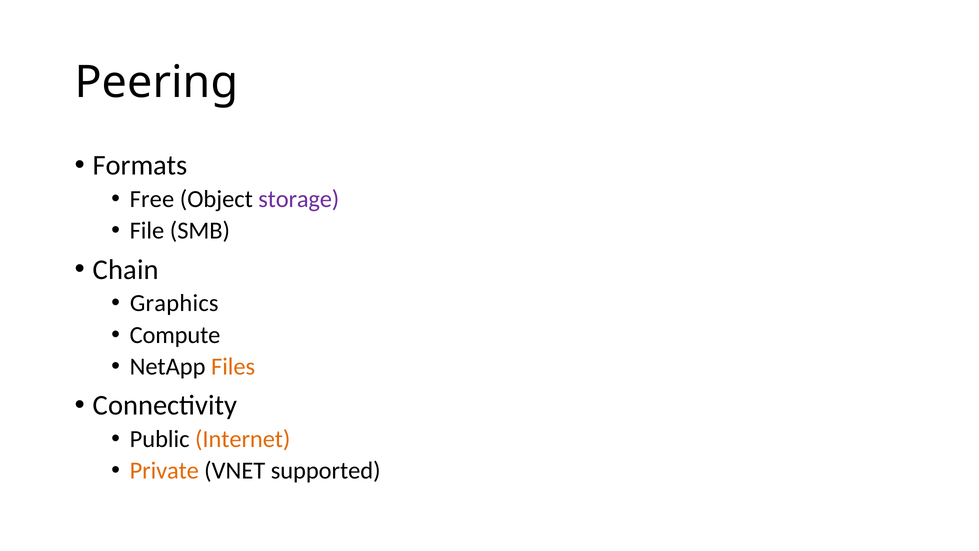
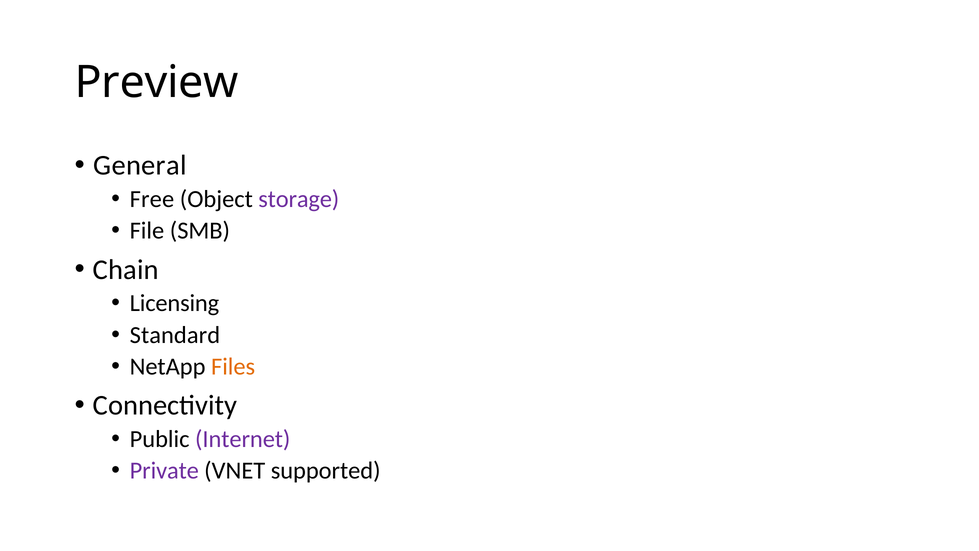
Peering: Peering -> Preview
Formats: Formats -> General
Graphics: Graphics -> Licensing
Compute: Compute -> Standard
Internet colour: orange -> purple
Private colour: orange -> purple
